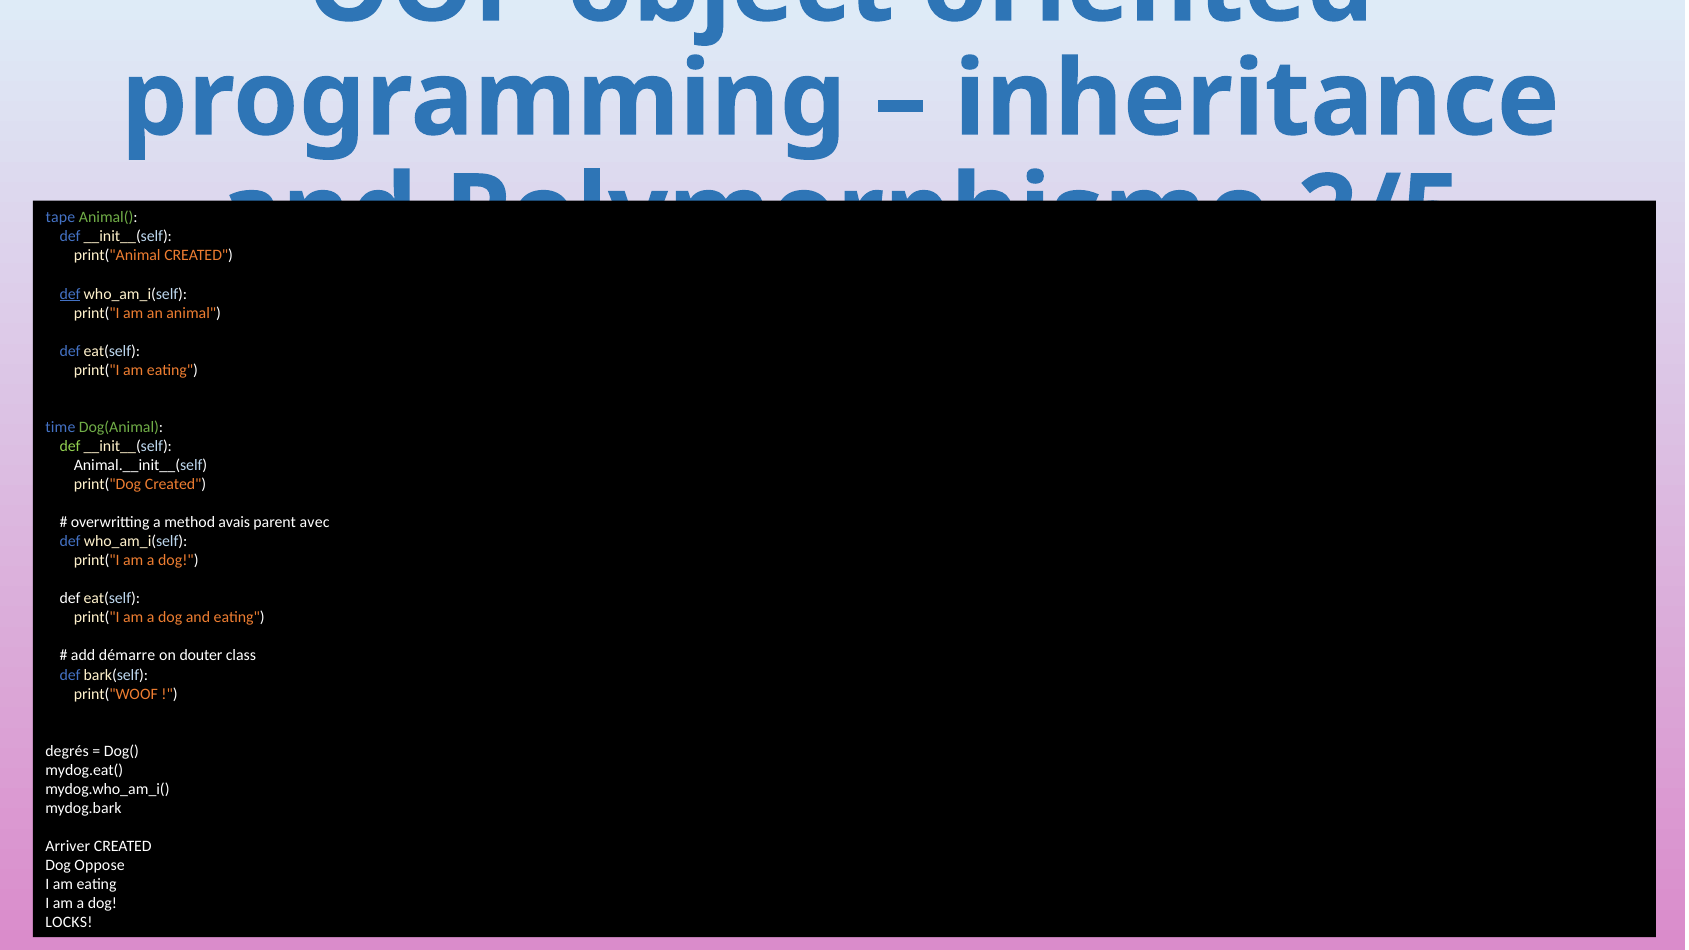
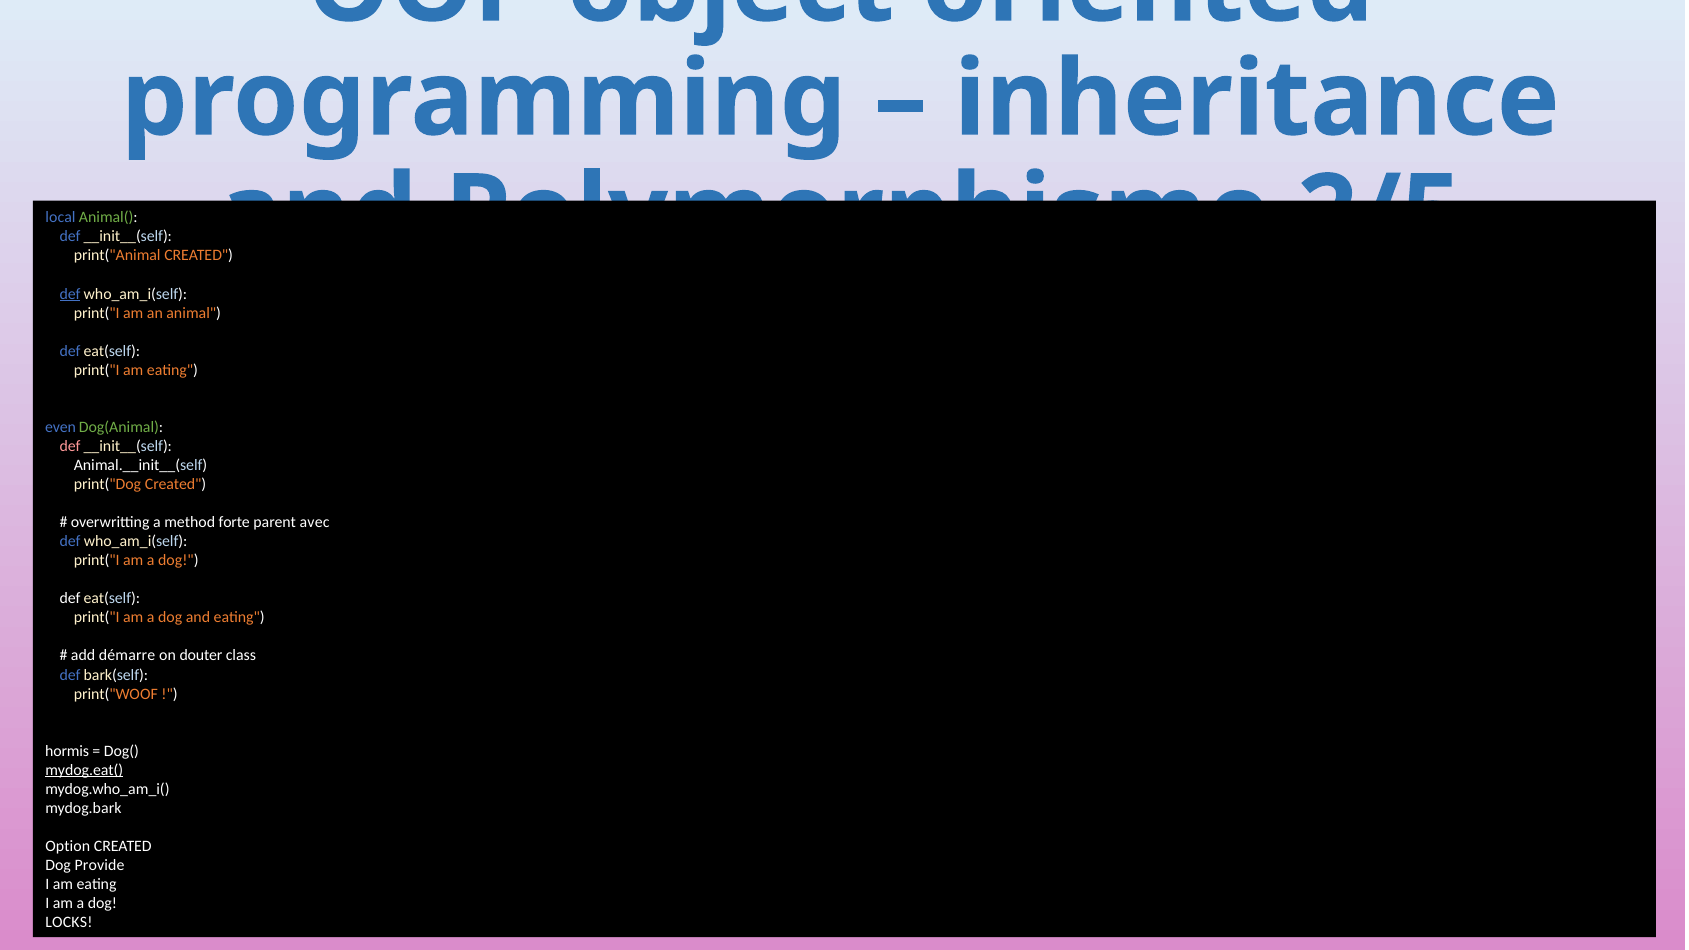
tape: tape -> local
time: time -> even
def at (70, 446) colour: light green -> pink
avais: avais -> forte
degrés: degrés -> hormis
mydog.eat( underline: none -> present
Arriver: Arriver -> Option
Oppose: Oppose -> Provide
